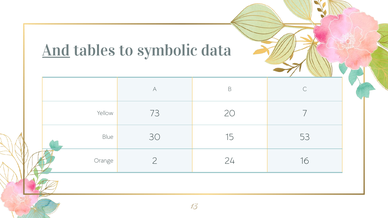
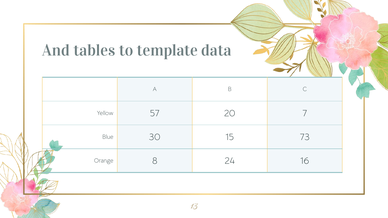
And underline: present -> none
symbolic: symbolic -> template
73: 73 -> 57
53: 53 -> 73
2: 2 -> 8
